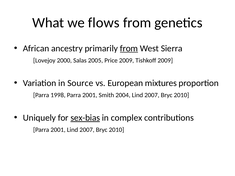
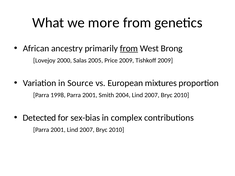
flows: flows -> more
Sierra: Sierra -> Brong
Uniquely: Uniquely -> Detected
sex-bias underline: present -> none
